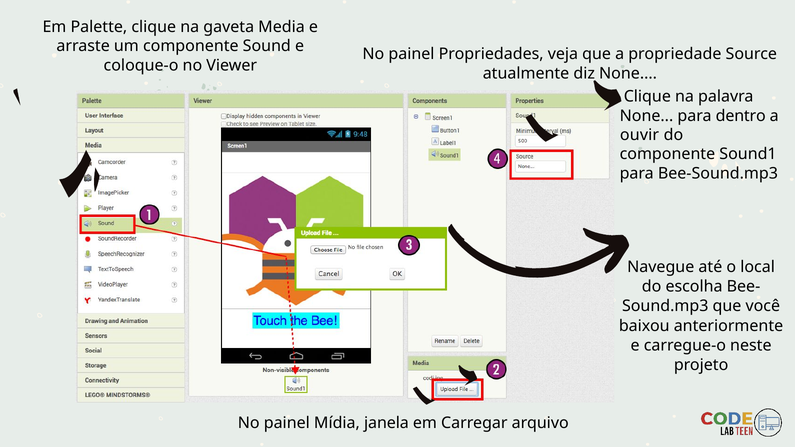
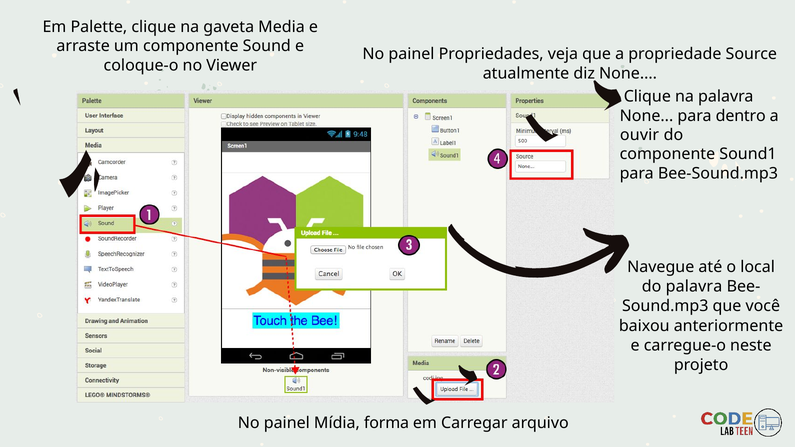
do escolha: escolha -> palavra
janela: janela -> forma
